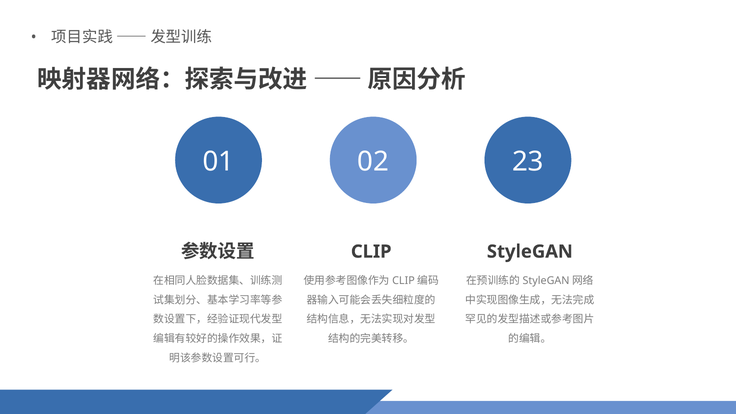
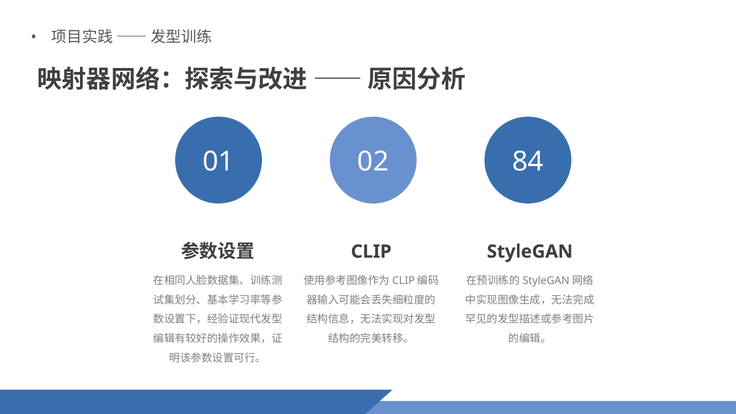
23: 23 -> 84
